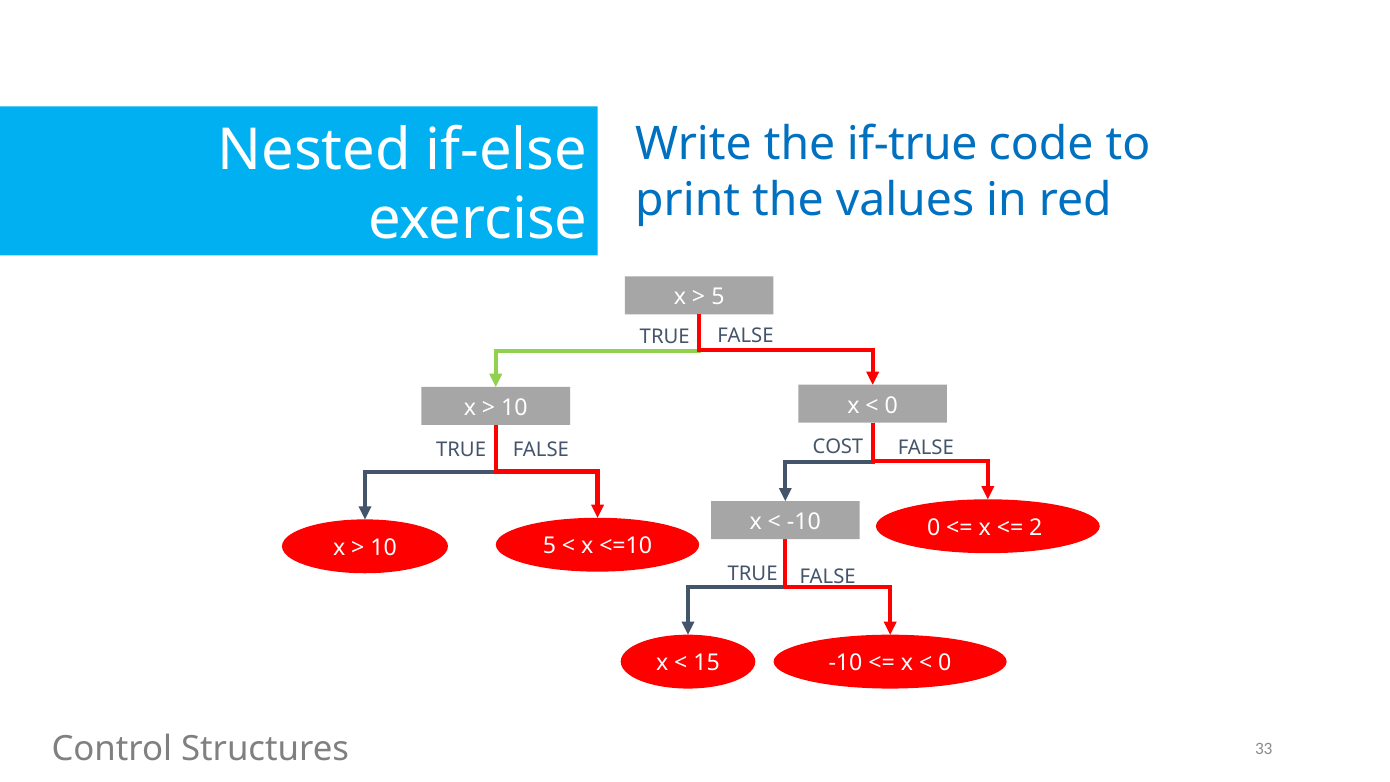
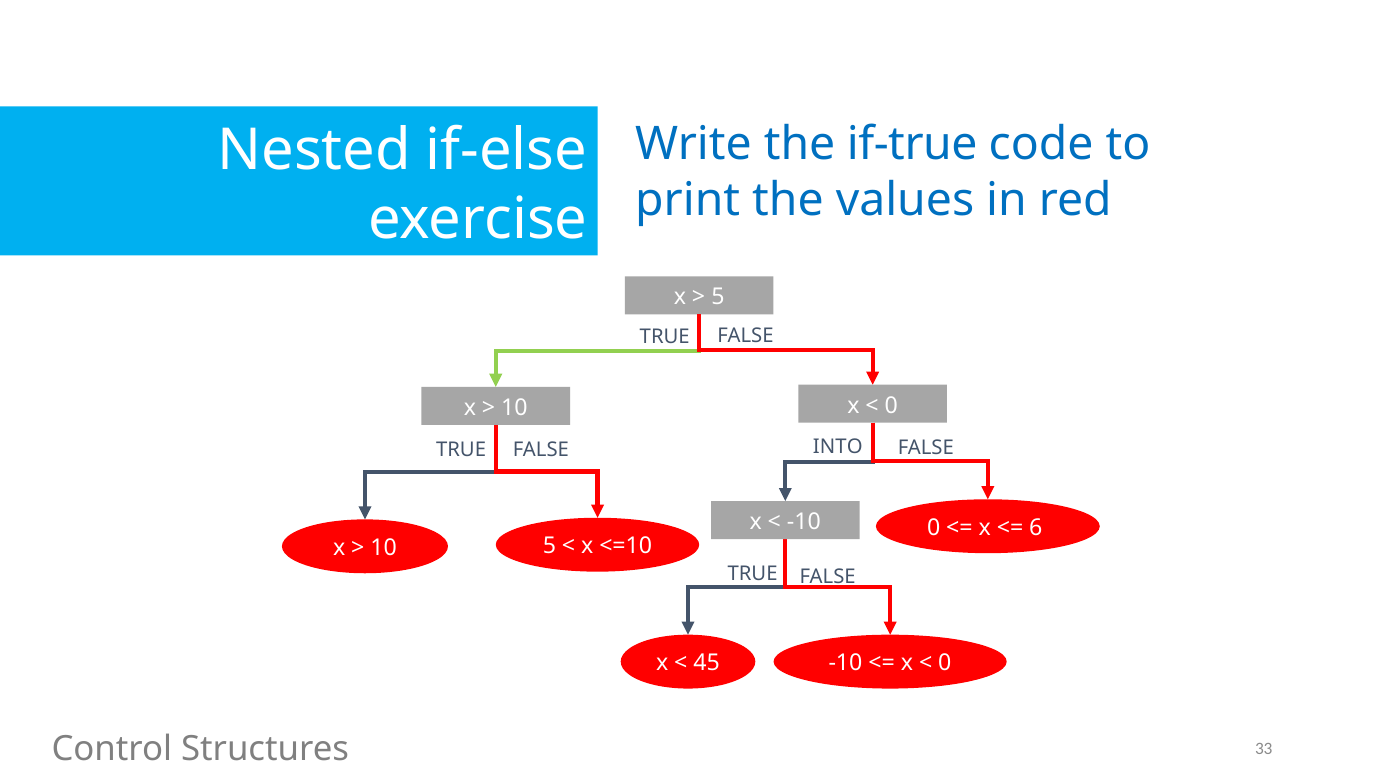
COST: COST -> INTO
2: 2 -> 6
15: 15 -> 45
